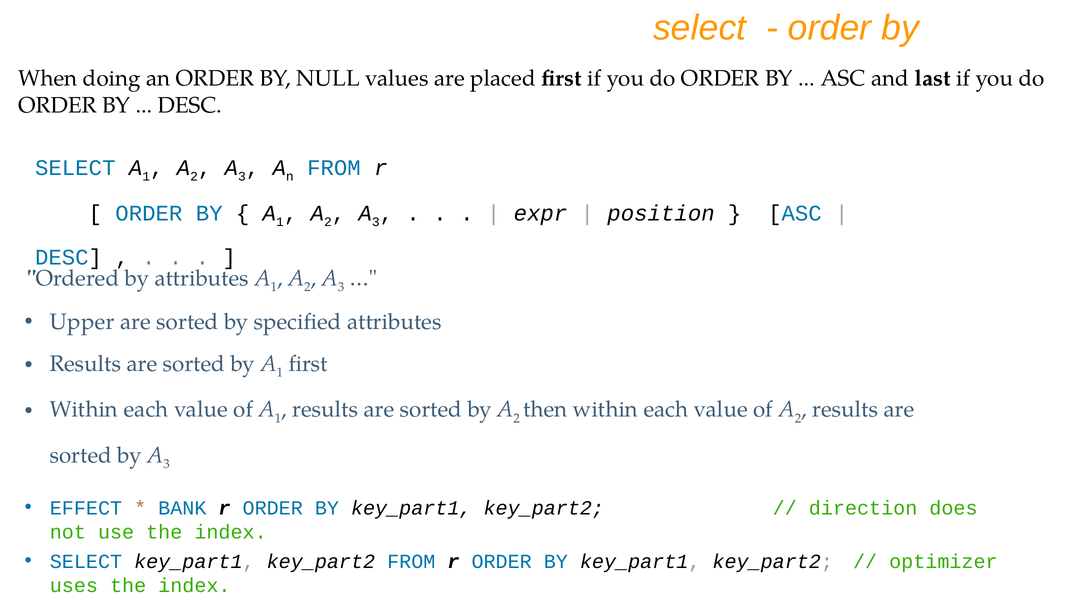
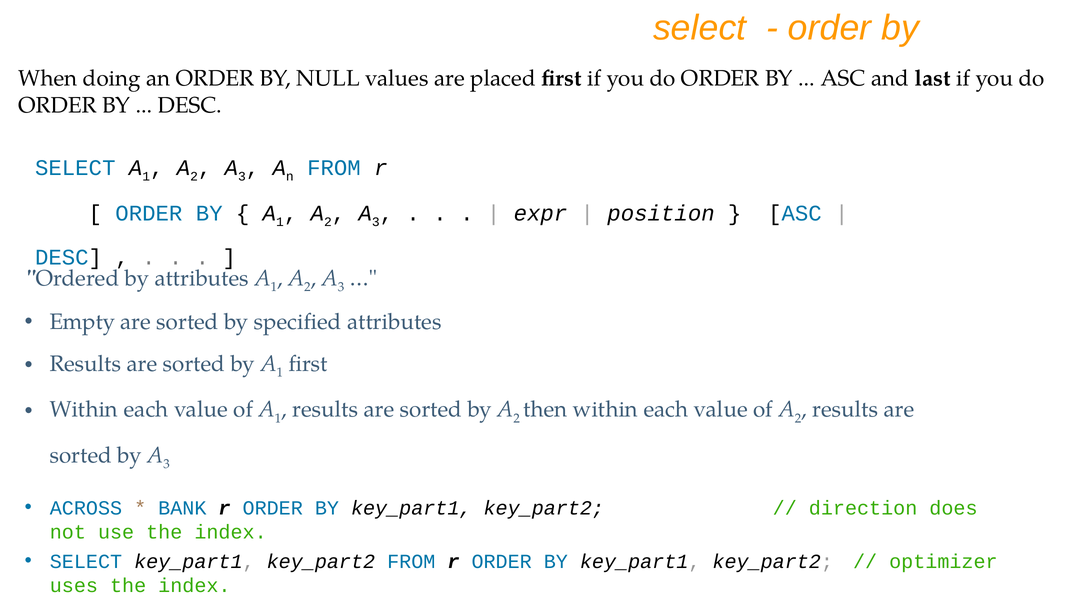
Upper: Upper -> Empty
EFFECT: EFFECT -> ACROSS
